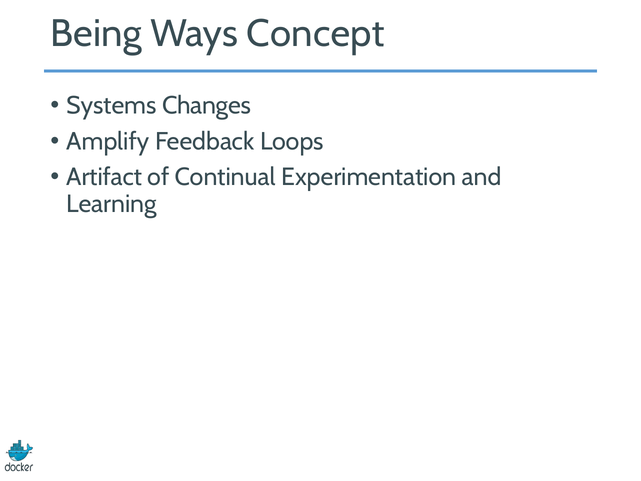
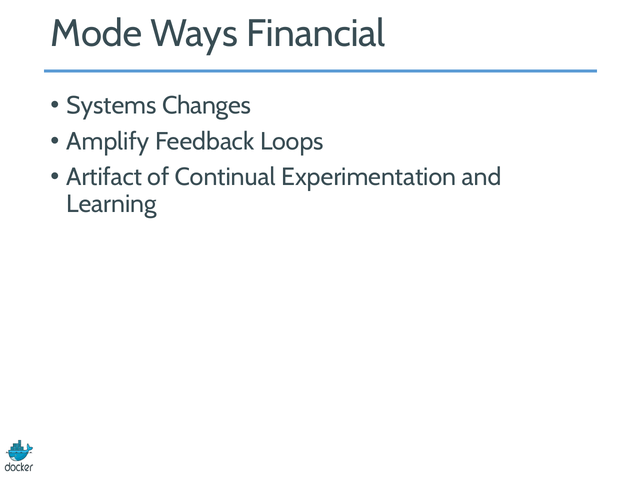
Being: Being -> Mode
Concept: Concept -> Financial
